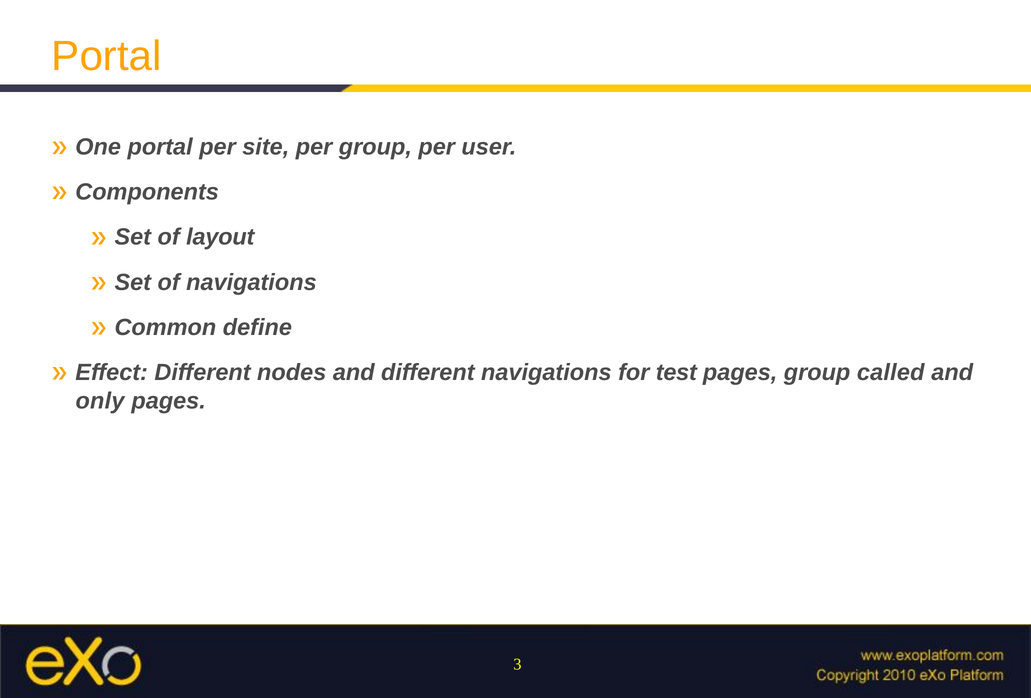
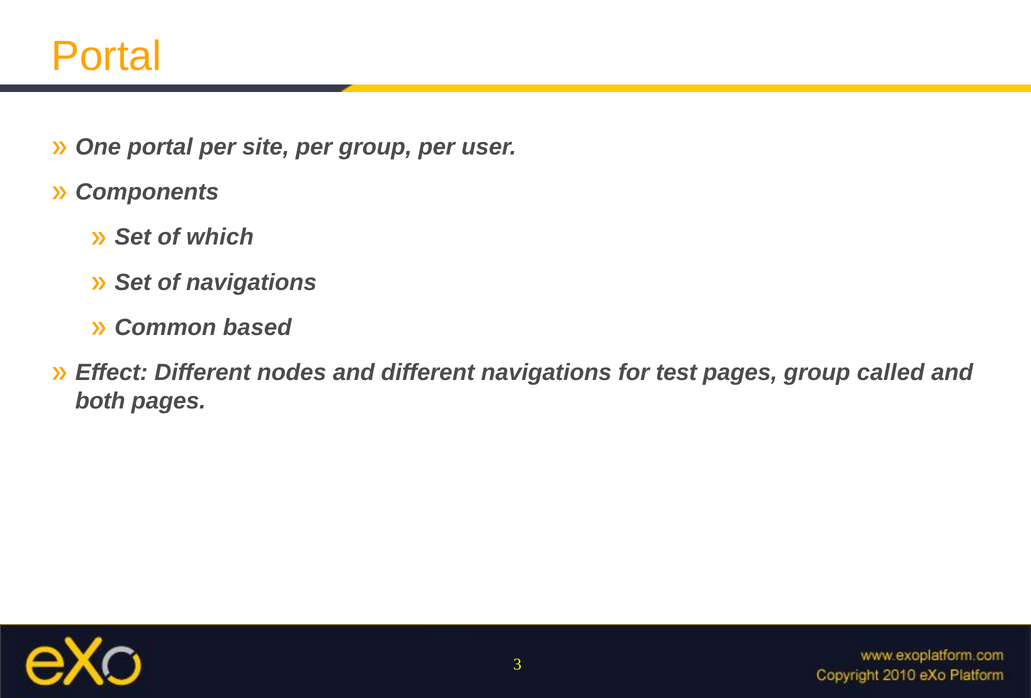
layout: layout -> which
define: define -> based
only: only -> both
